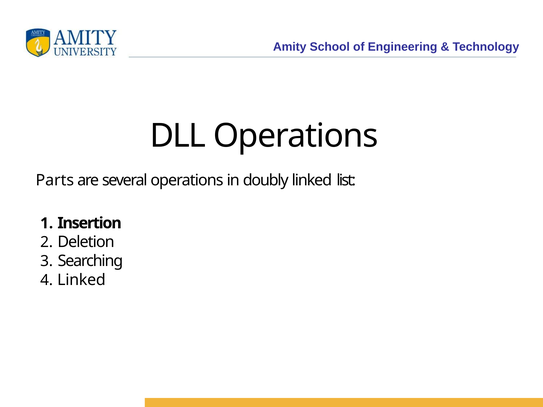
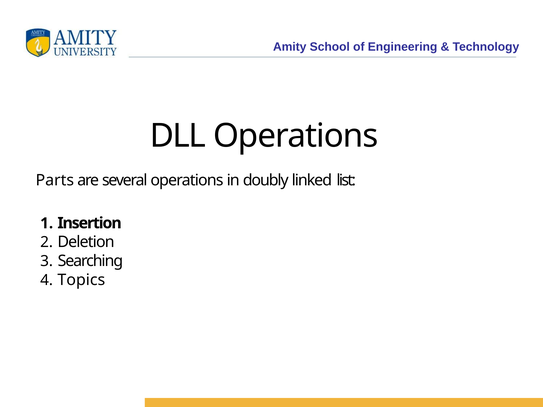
Linked at (81, 280): Linked -> Topics
